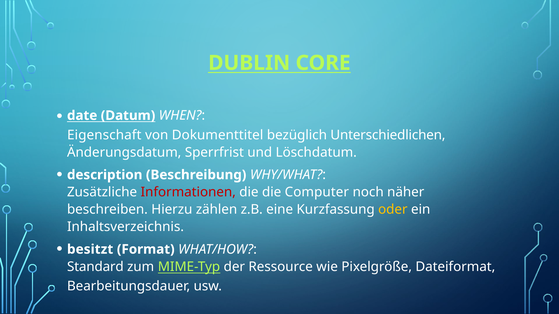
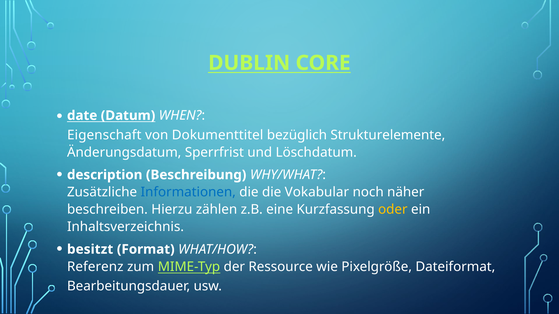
Unterschiedlichen: Unterschiedlichen -> Strukturelemente
Informationen colour: red -> blue
Computer: Computer -> Vokabular
Standard: Standard -> Referenz
